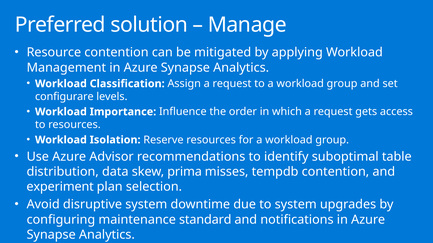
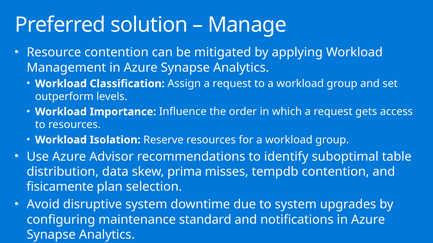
configurare: configurare -> outperform
experiment: experiment -> fisicamente
